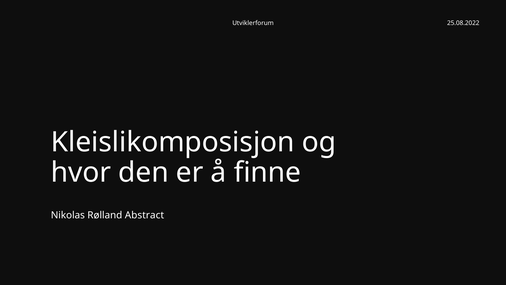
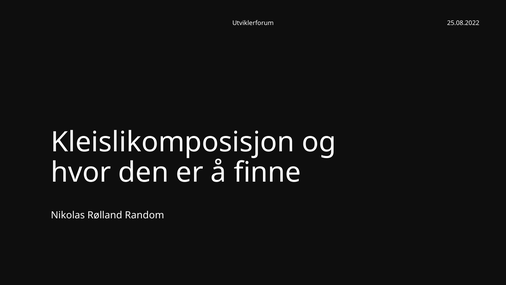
Abstract: Abstract -> Random
